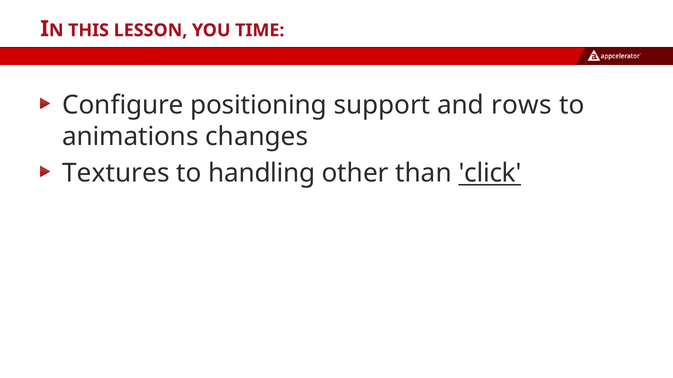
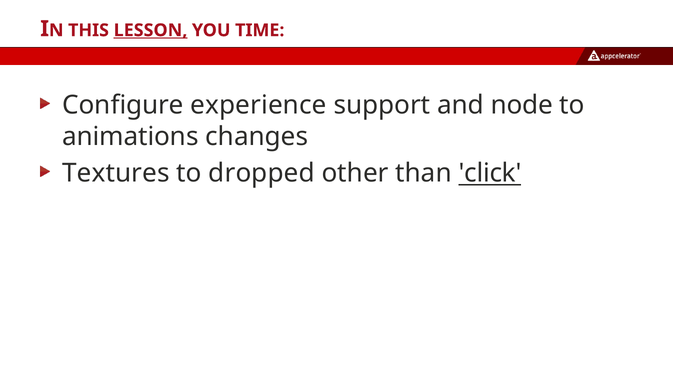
LESSON underline: none -> present
positioning: positioning -> experience
rows: rows -> node
handling: handling -> dropped
